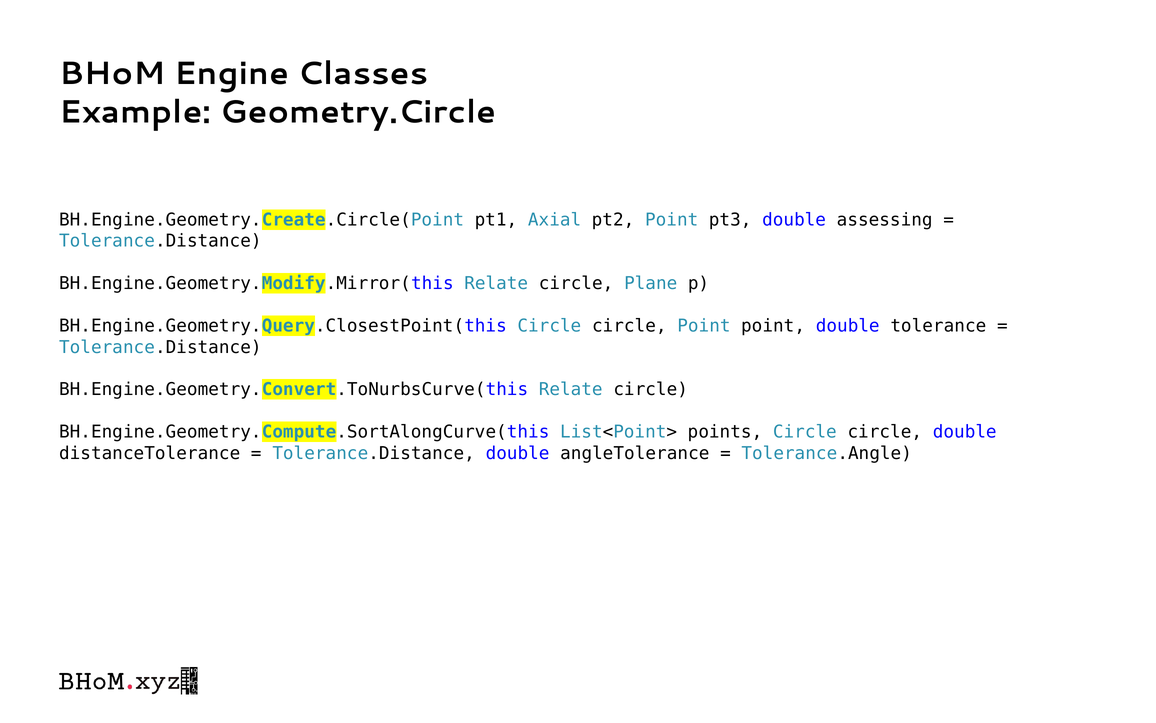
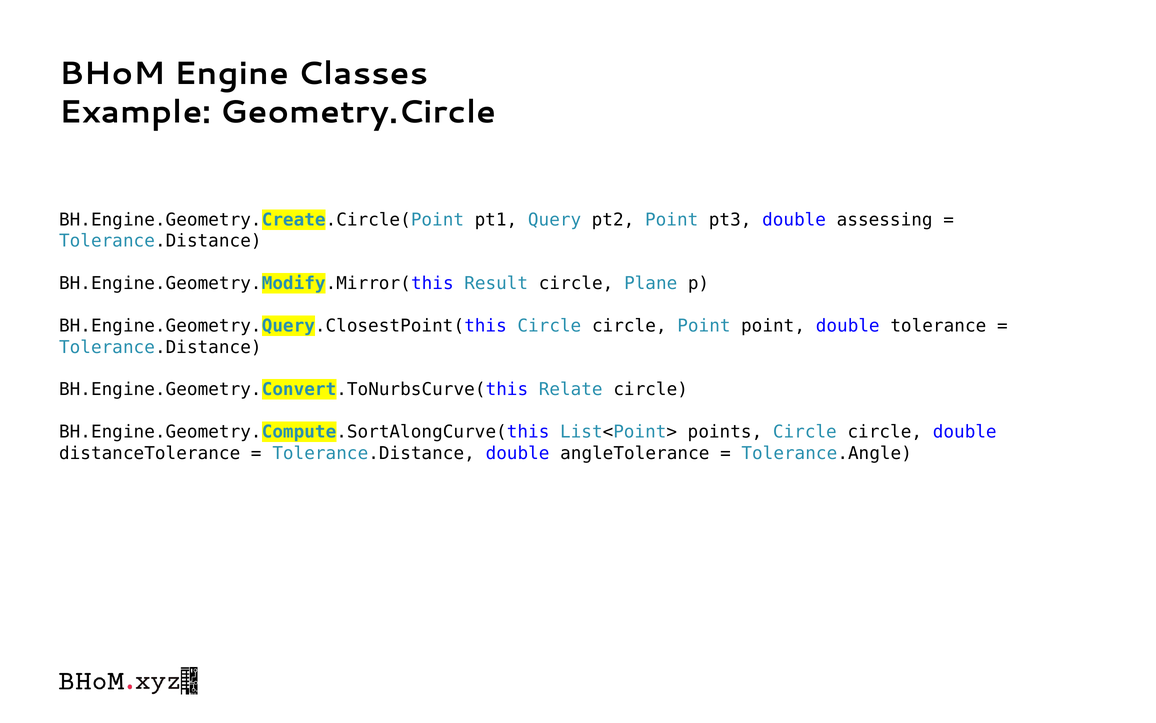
Axial: Axial -> Query
BH.Engine.Geometry.Modify.Mirror(this Relate: Relate -> Result
